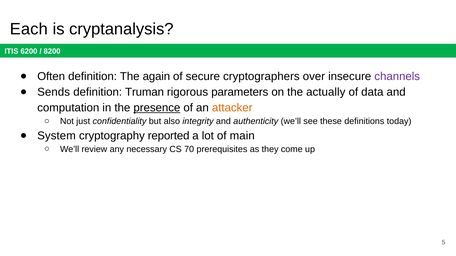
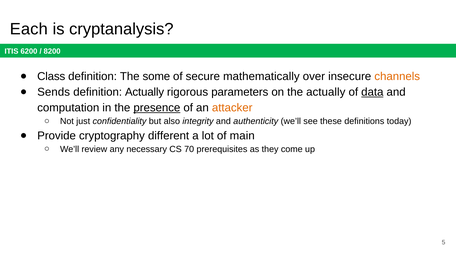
Often: Often -> Class
again: again -> some
cryptographers: cryptographers -> mathematically
channels colour: purple -> orange
definition Truman: Truman -> Actually
data underline: none -> present
System: System -> Provide
reported: reported -> different
